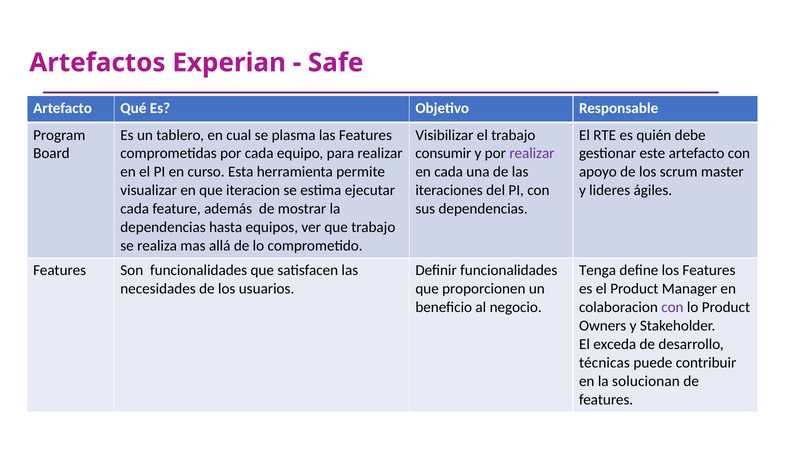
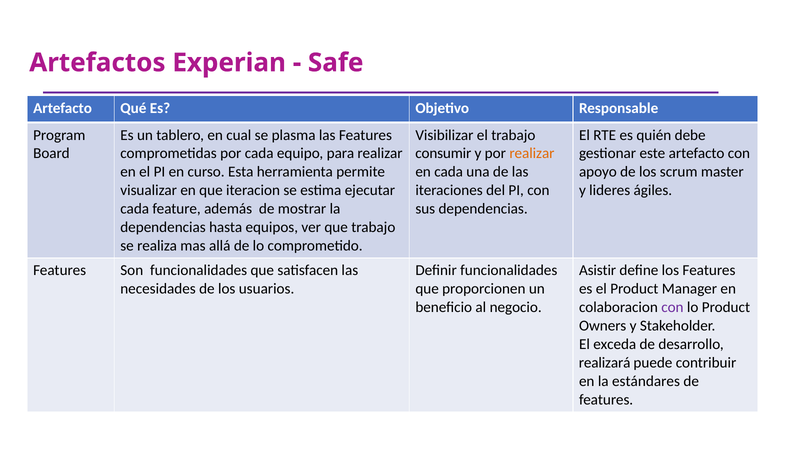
realizar at (532, 154) colour: purple -> orange
Tenga: Tenga -> Asistir
técnicas: técnicas -> realizará
solucionan: solucionan -> estándares
